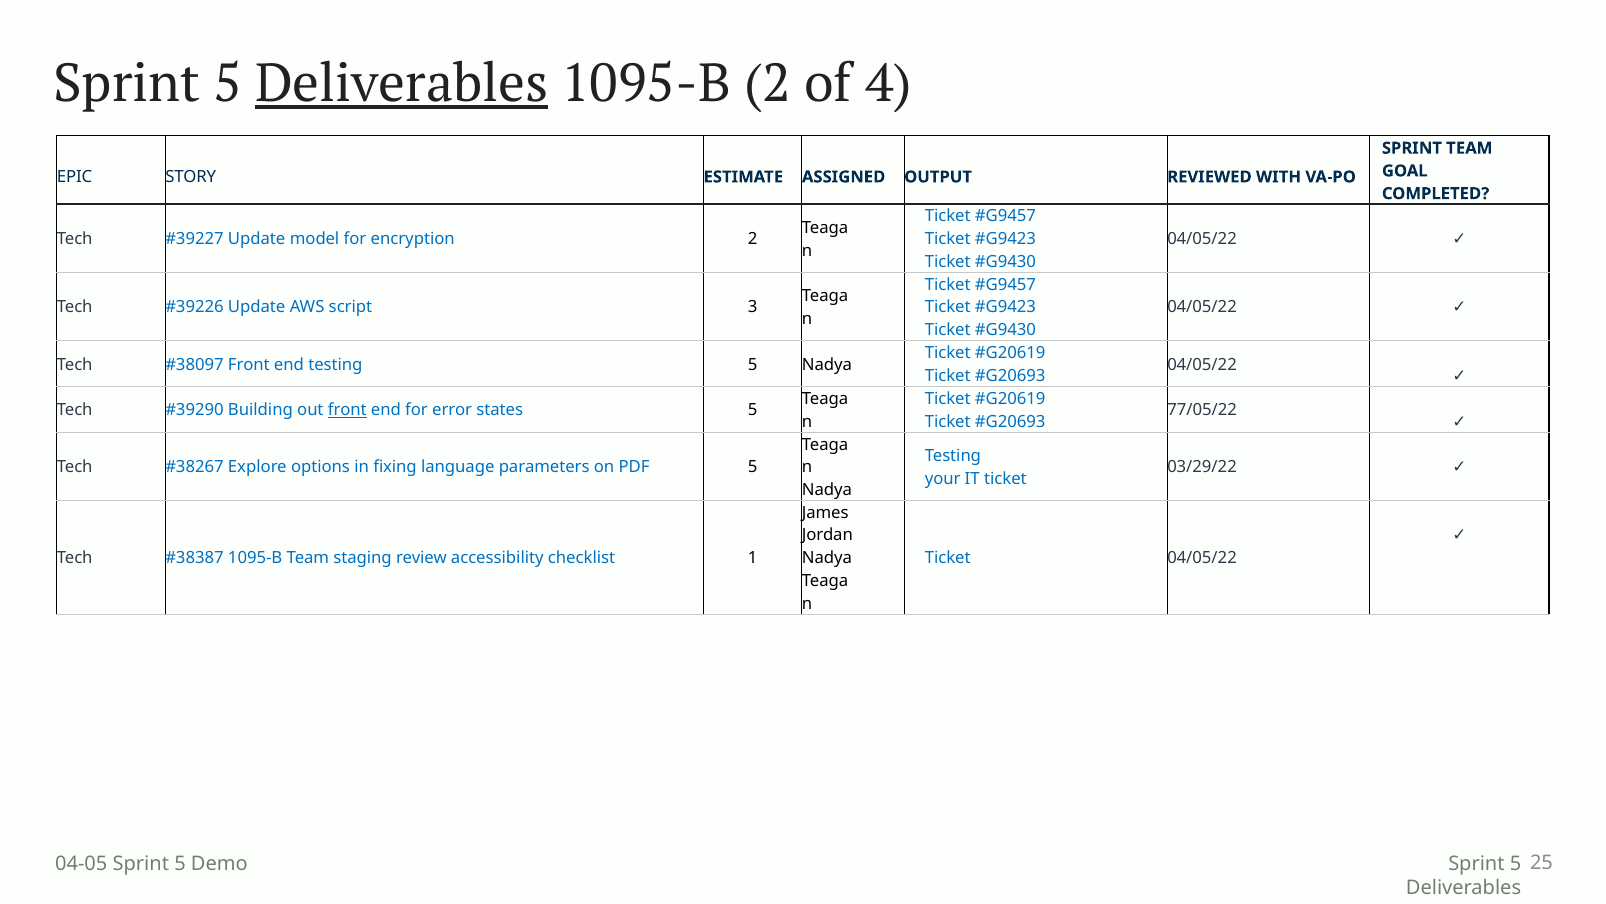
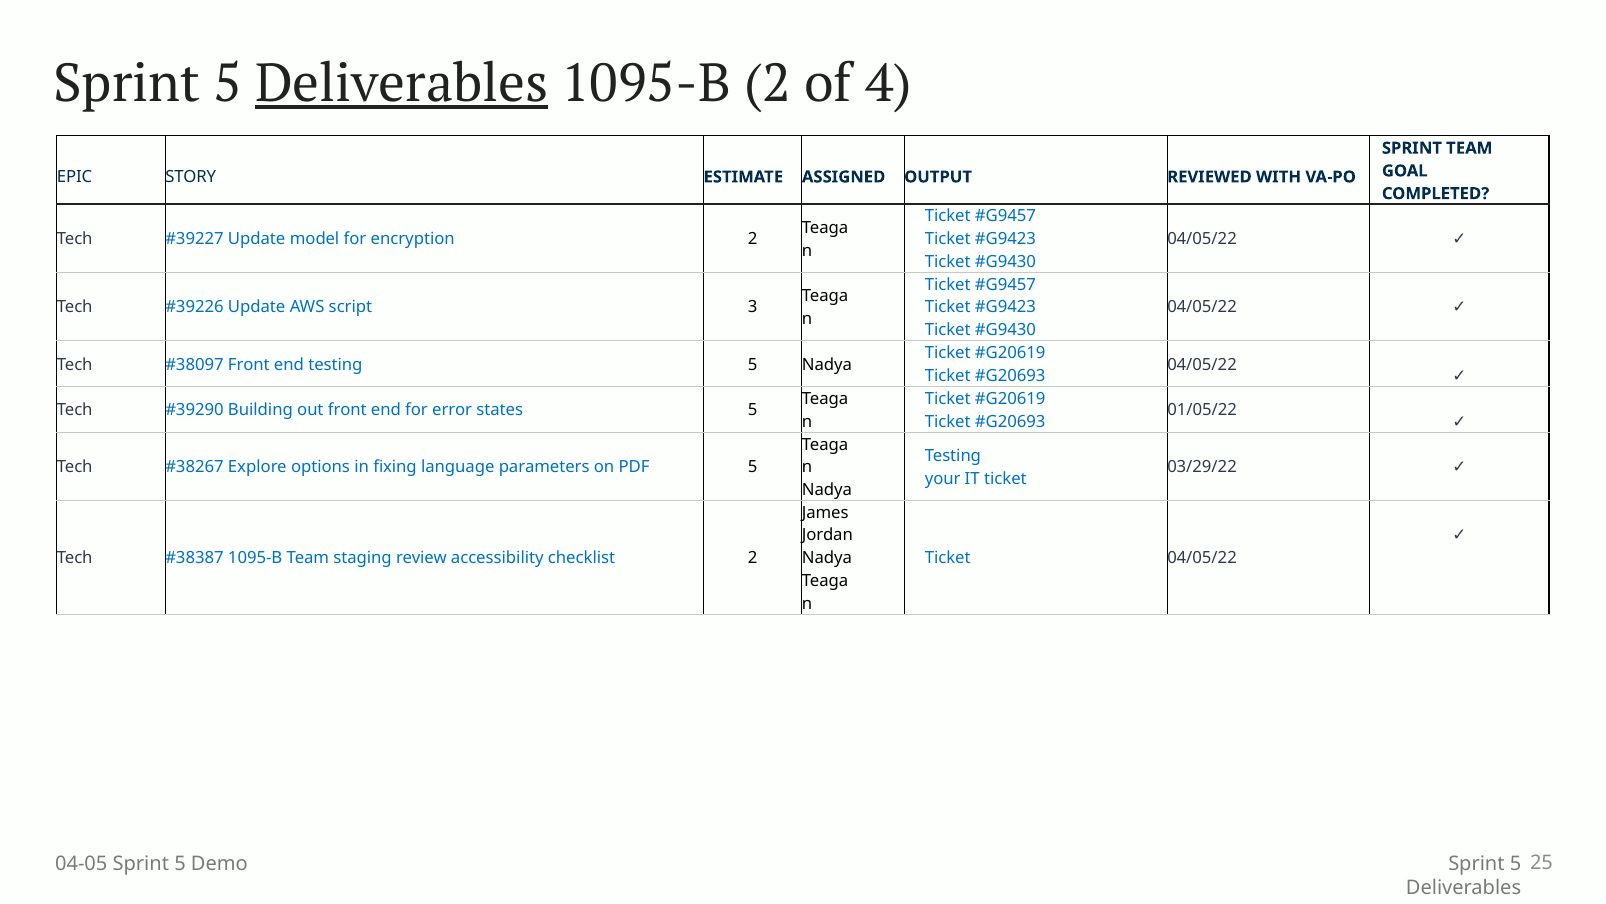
front at (347, 410) underline: present -> none
77/05/22: 77/05/22 -> 01/05/22
checklist 1: 1 -> 2
